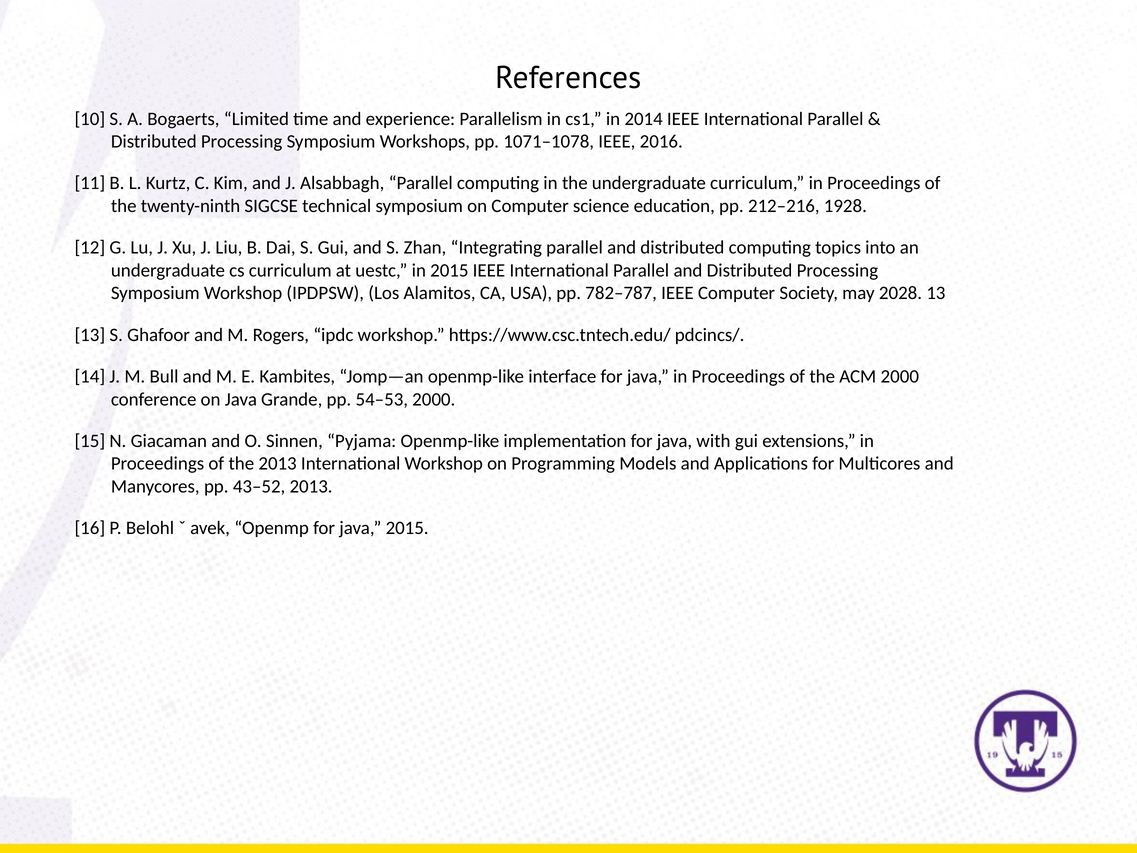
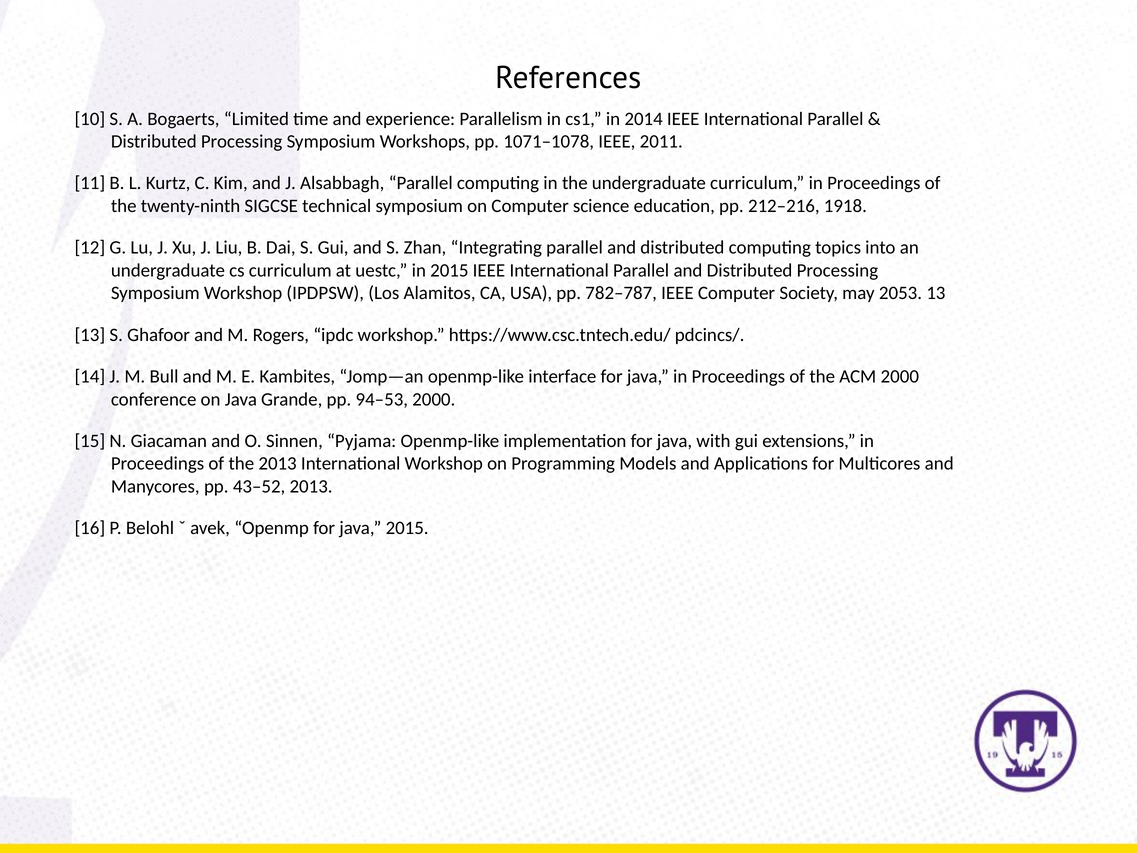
2016: 2016 -> 2011
1928: 1928 -> 1918
2028: 2028 -> 2053
54–53: 54–53 -> 94–53
